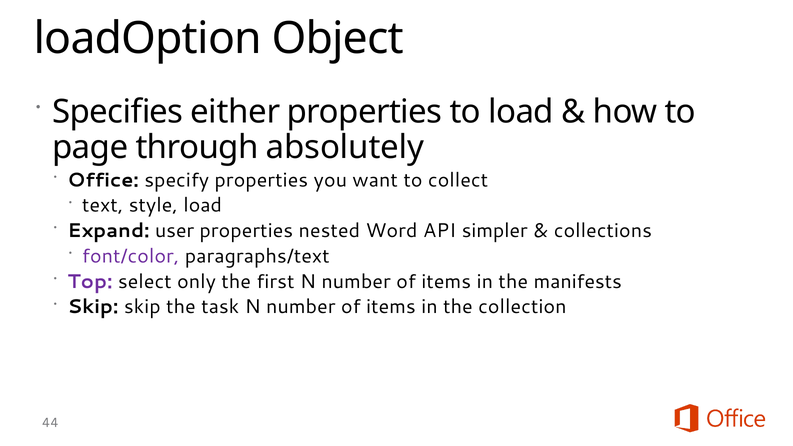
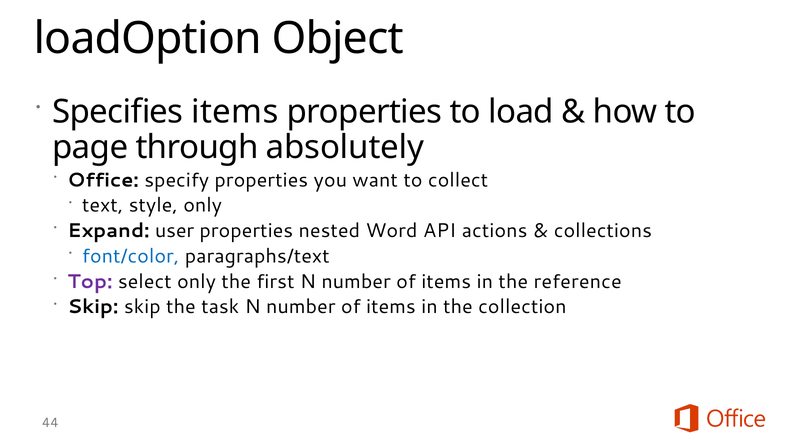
Specifies either: either -> items
style load: load -> only
simpler: simpler -> actions
font/color colour: purple -> blue
manifests: manifests -> reference
